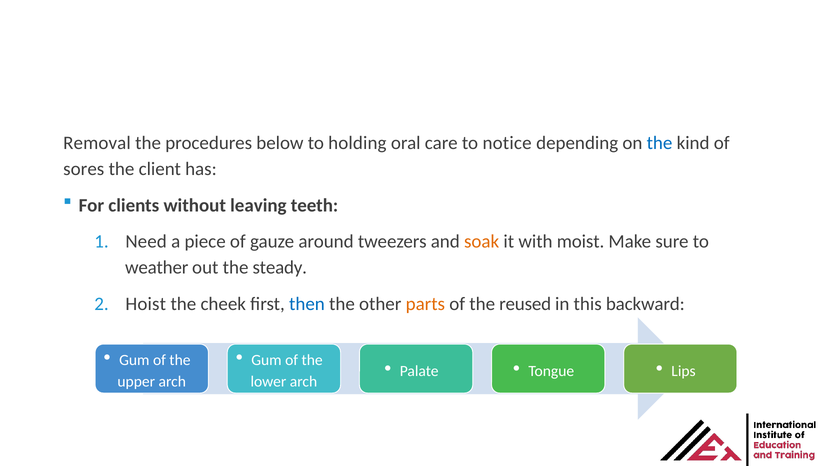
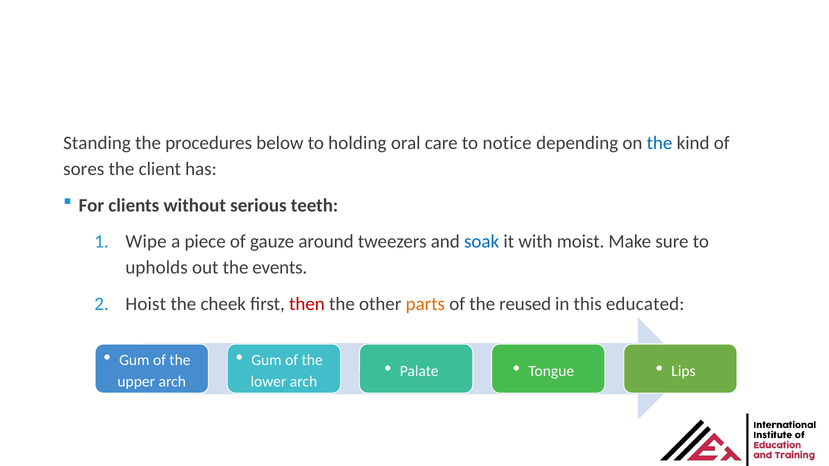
Removal: Removal -> Standing
leaving: leaving -> serious
Need: Need -> Wipe
soak colour: orange -> blue
weather: weather -> upholds
steady: steady -> events
then colour: blue -> red
backward: backward -> educated
